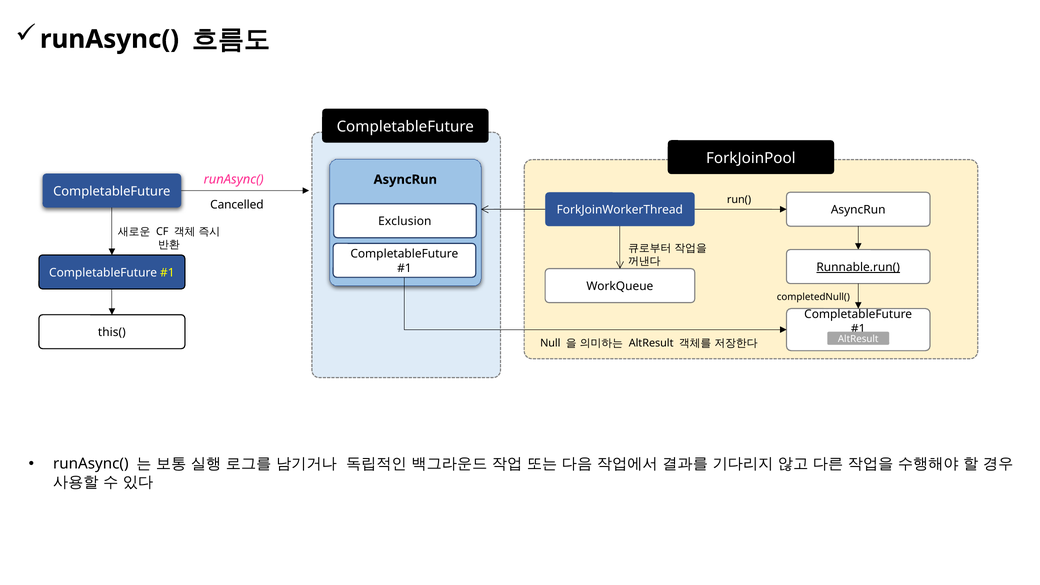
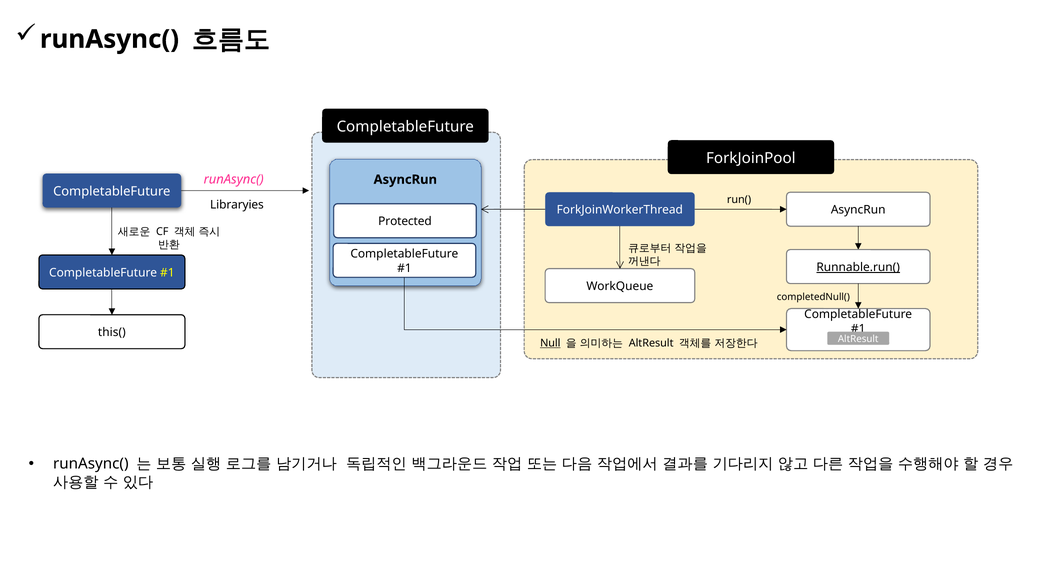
Cancelled: Cancelled -> Libraryies
Exclusion: Exclusion -> Protected
Null underline: none -> present
